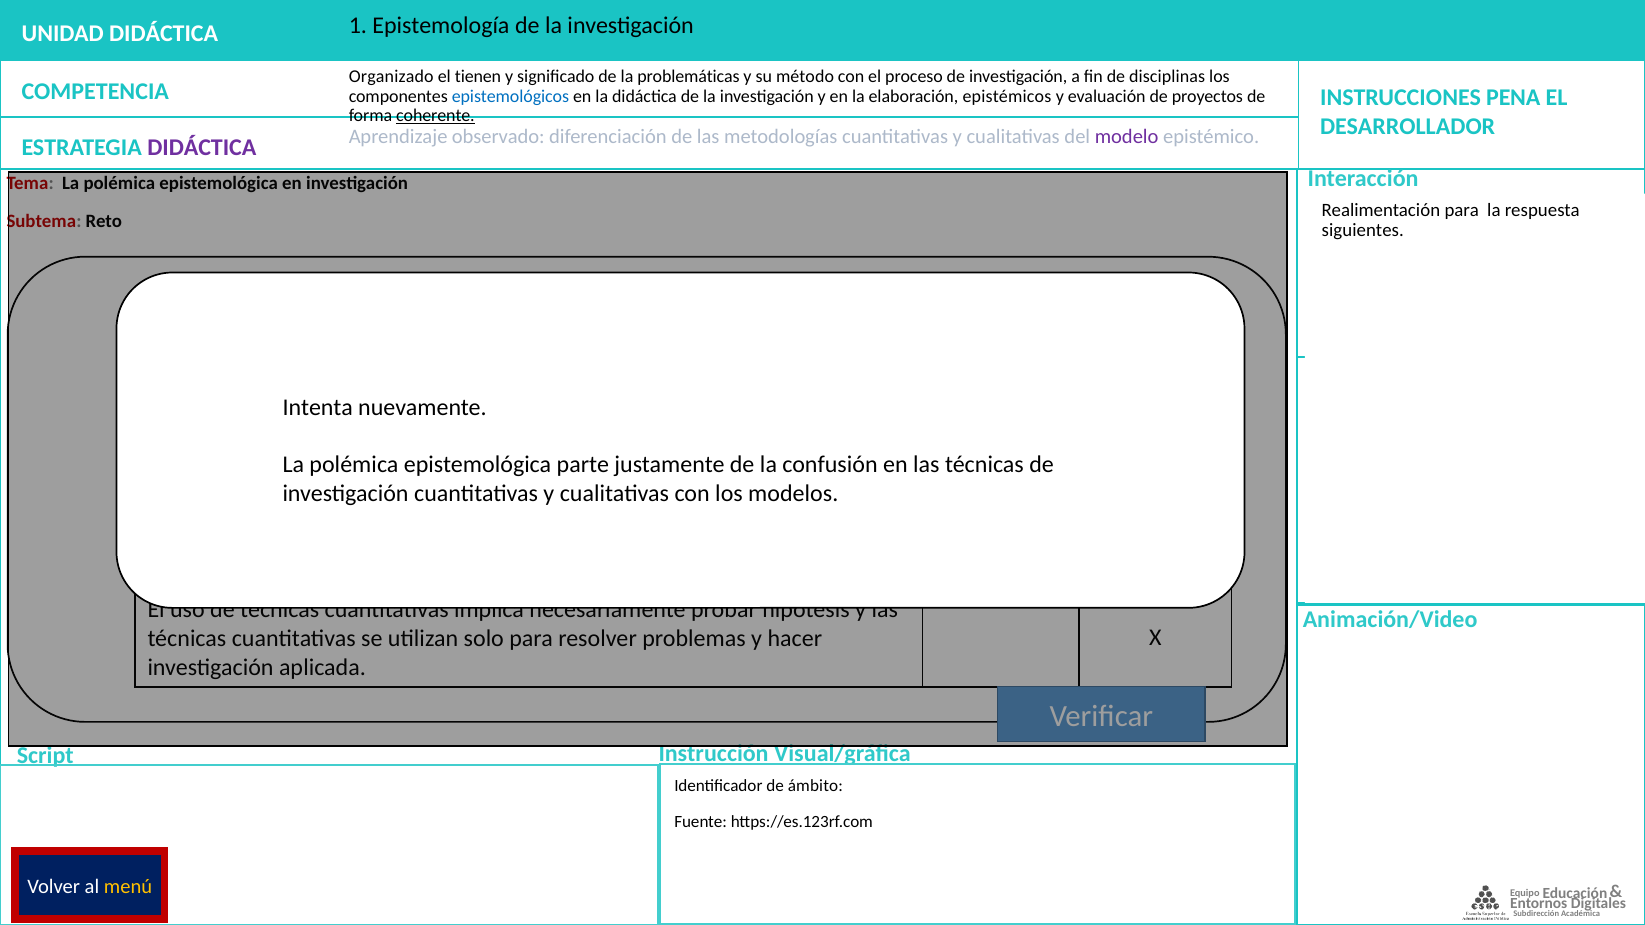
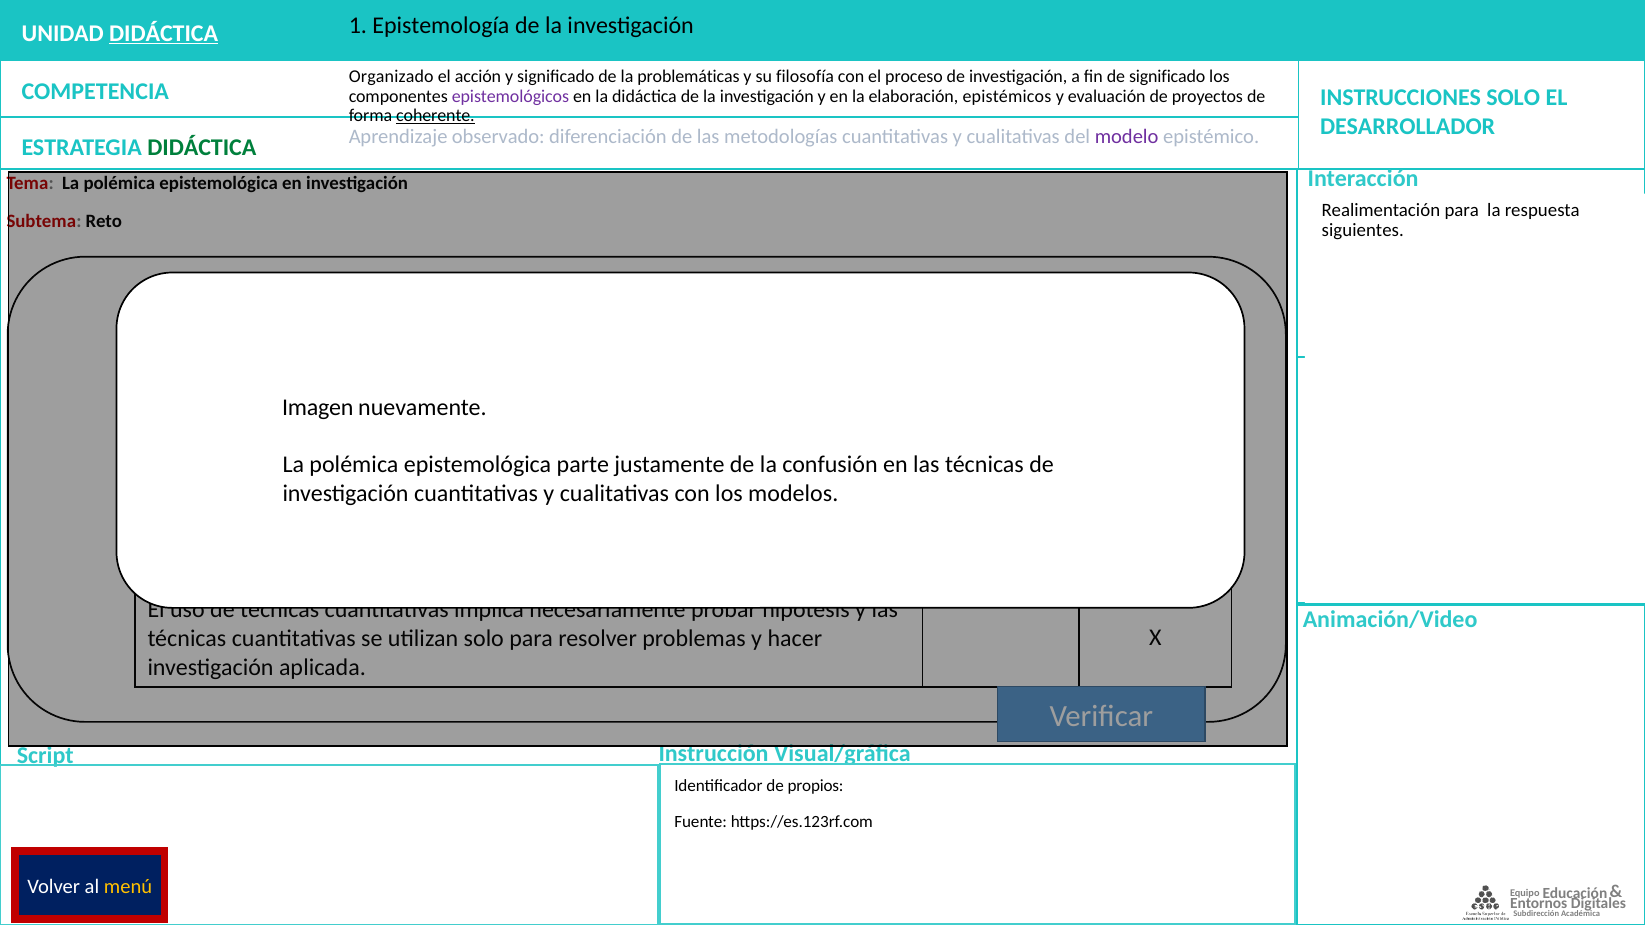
DIDÁCTICA at (164, 33) underline: none -> present
tienen: tienen -> acción
su método: método -> filosofía
de disciplinas: disciplinas -> significado
PENA at (1513, 98): PENA -> SOLO
epistemológicos colour: blue -> purple
DIDÁCTICA at (202, 148) colour: purple -> green
Intenta: Intenta -> Imagen
ámbito: ámbito -> propios
